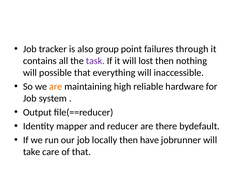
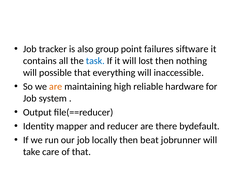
through: through -> siftware
task colour: purple -> blue
have: have -> beat
